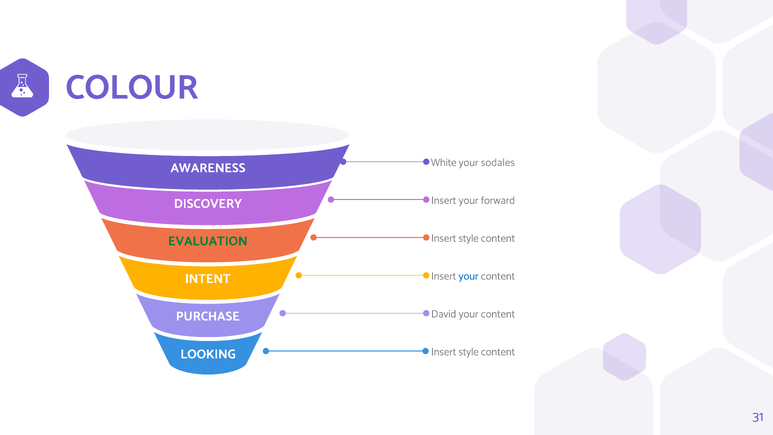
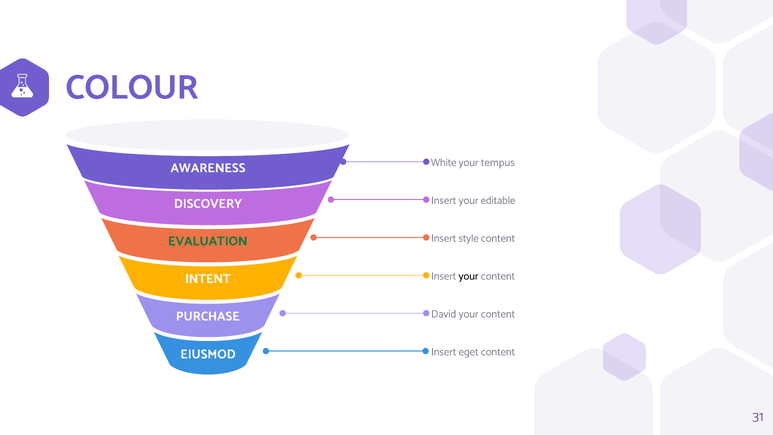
sodales: sodales -> tempus
forward: forward -> editable
your at (469, 276) colour: blue -> black
style at (469, 352): style -> eget
LOOKING: LOOKING -> EIUSMOD
